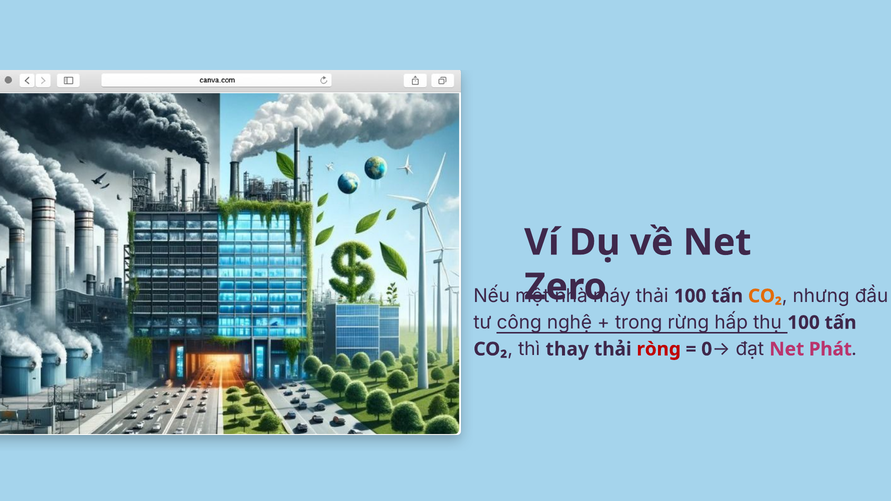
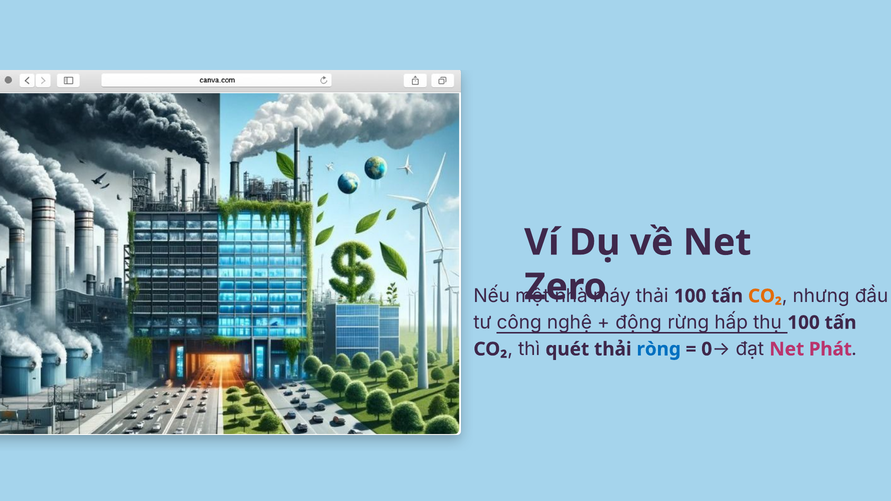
trong: trong -> động
thay: thay -> quét
ròng colour: red -> blue
